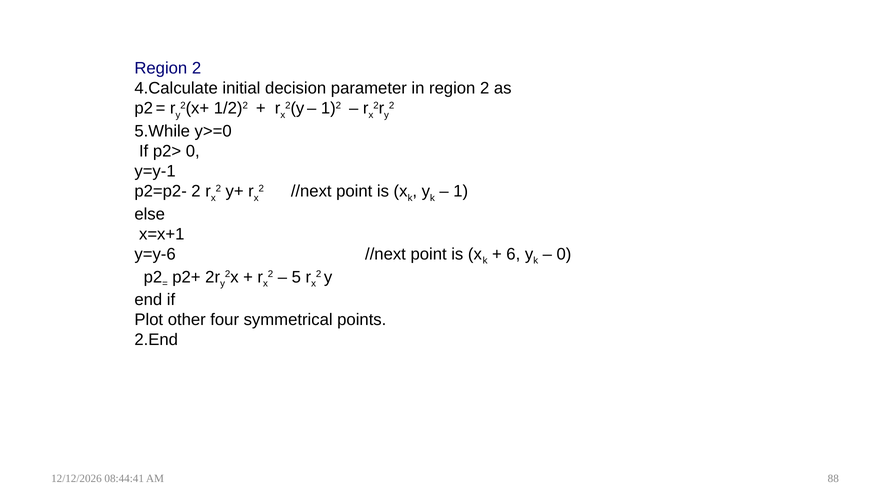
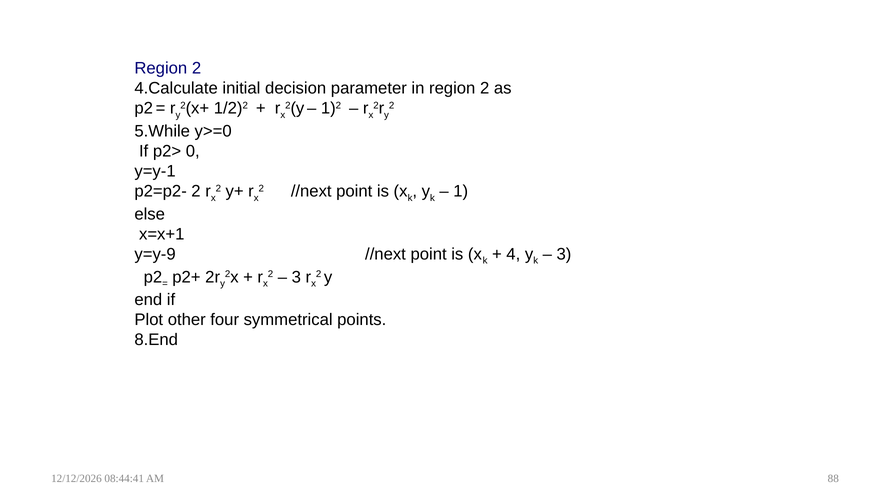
y=y-6: y=y-6 -> y=y-9
6: 6 -> 4
0 at (564, 254): 0 -> 3
5 at (296, 277): 5 -> 3
2.End: 2.End -> 8.End
